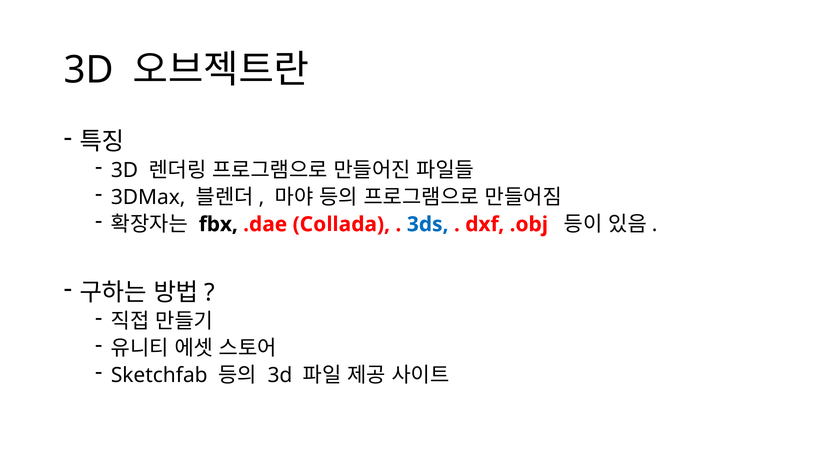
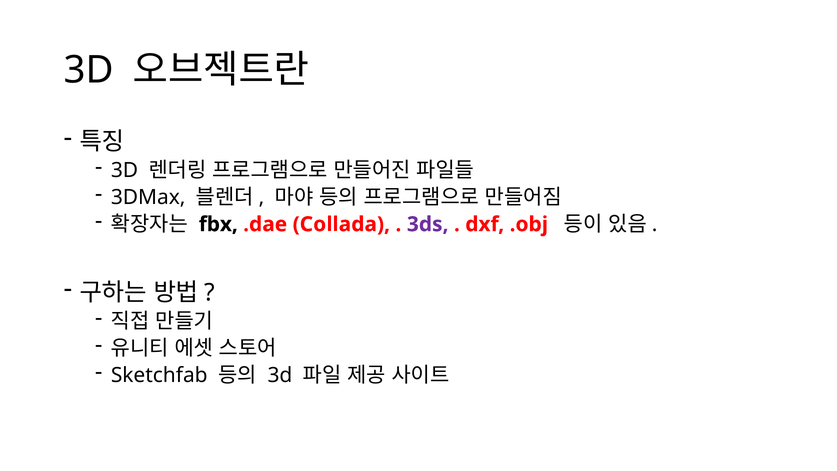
3ds colour: blue -> purple
